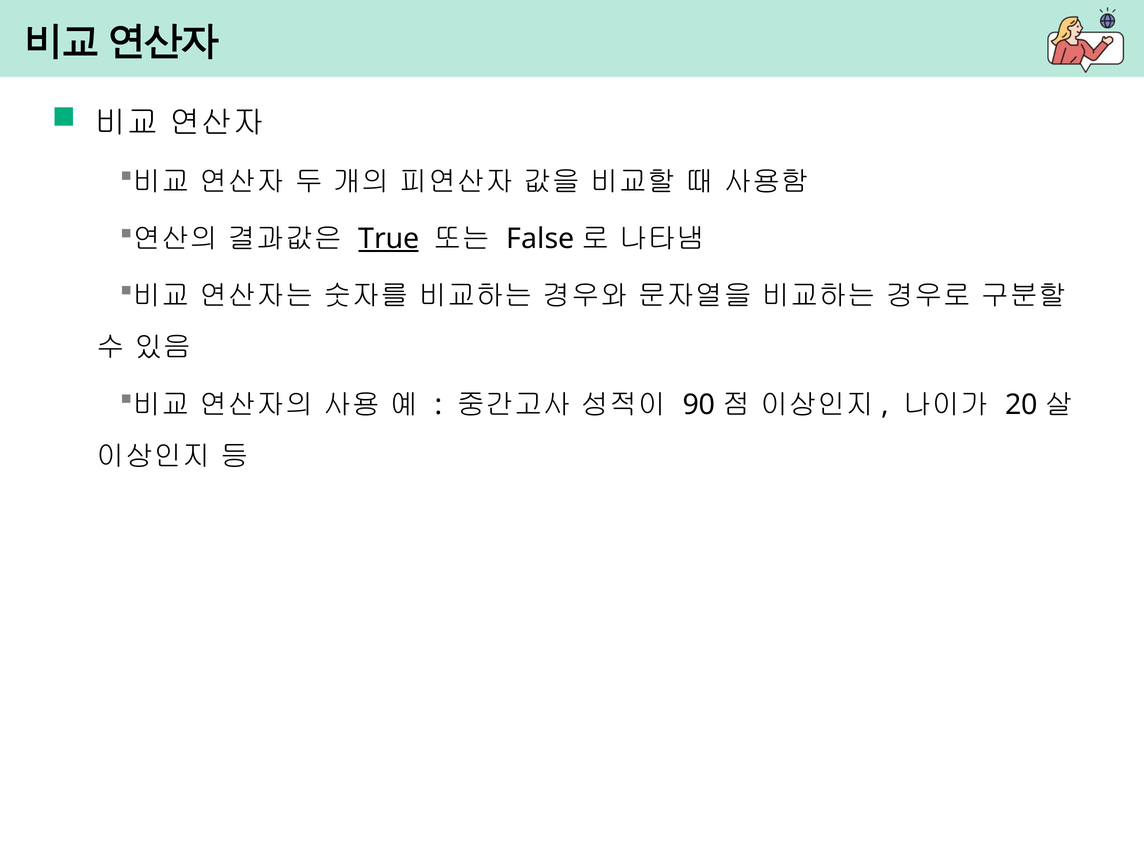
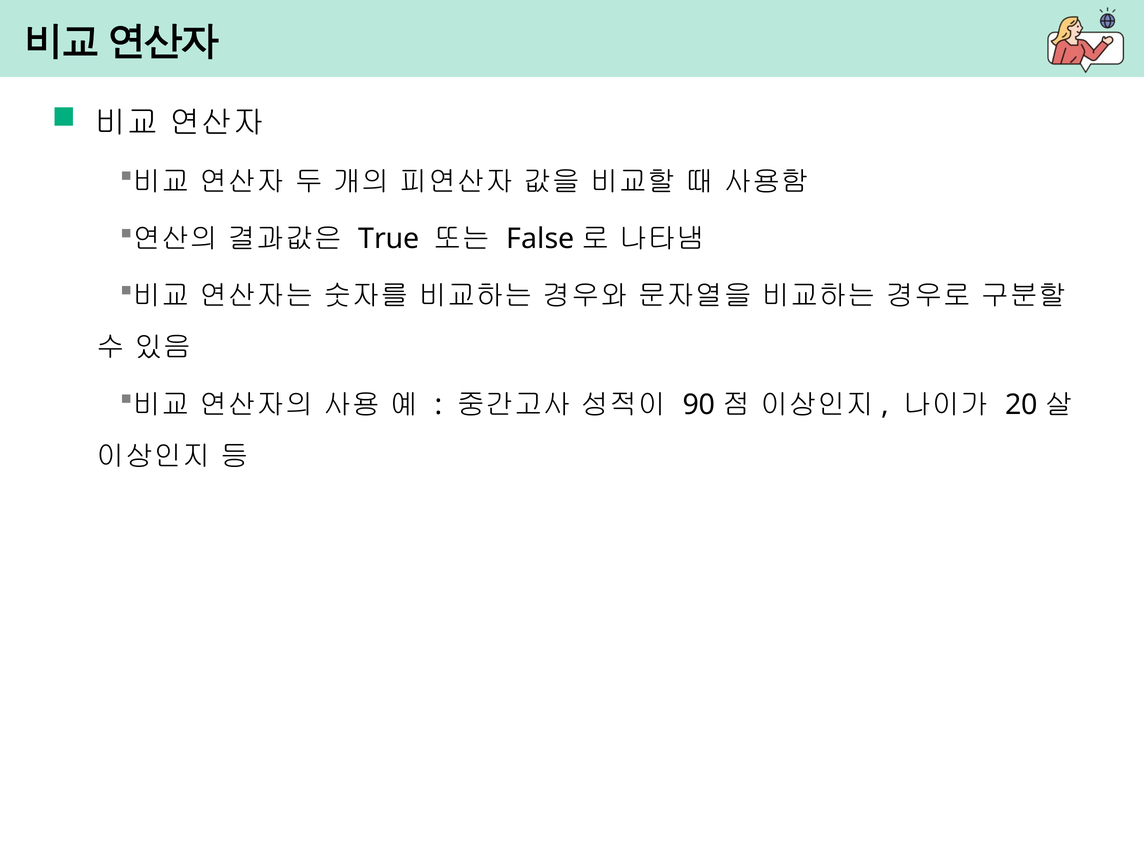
True underline: present -> none
